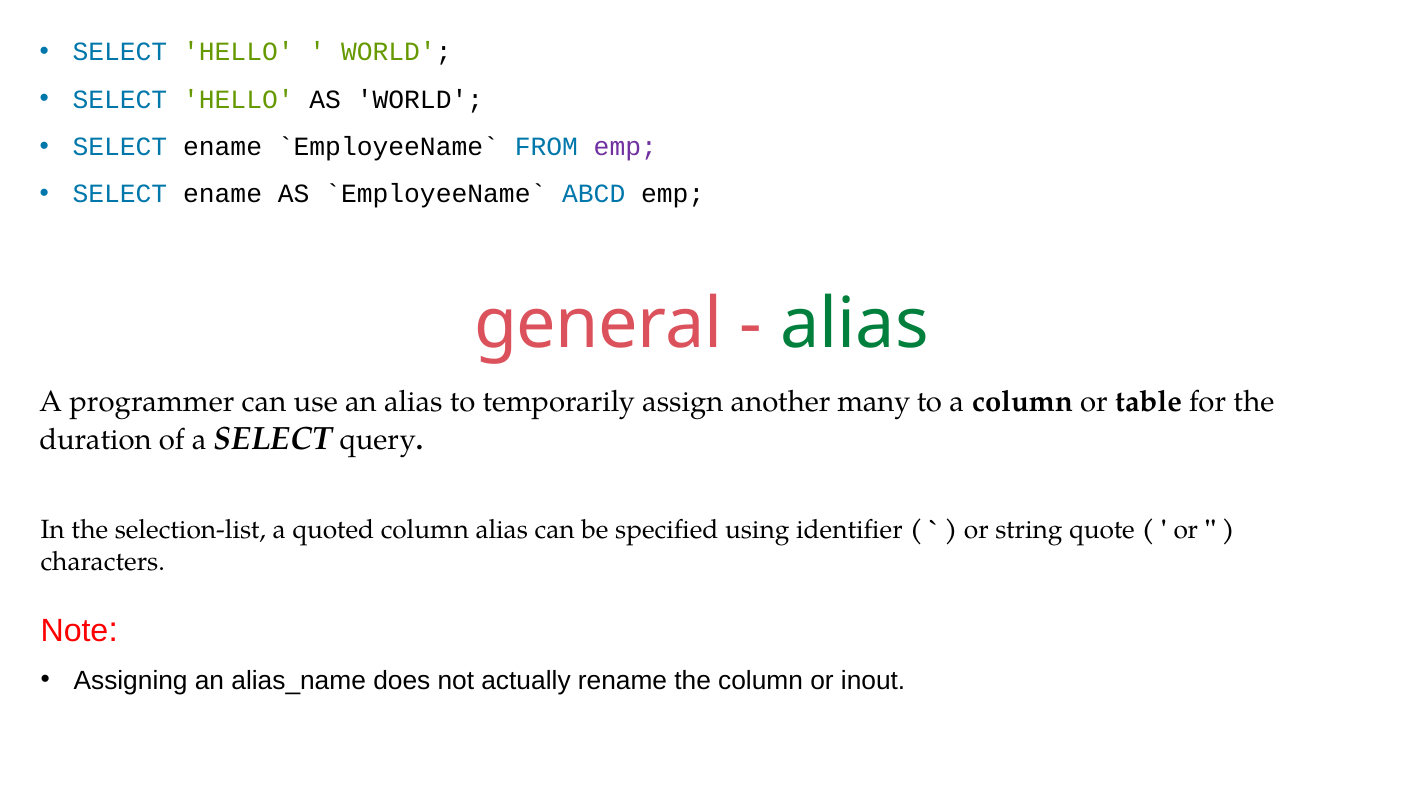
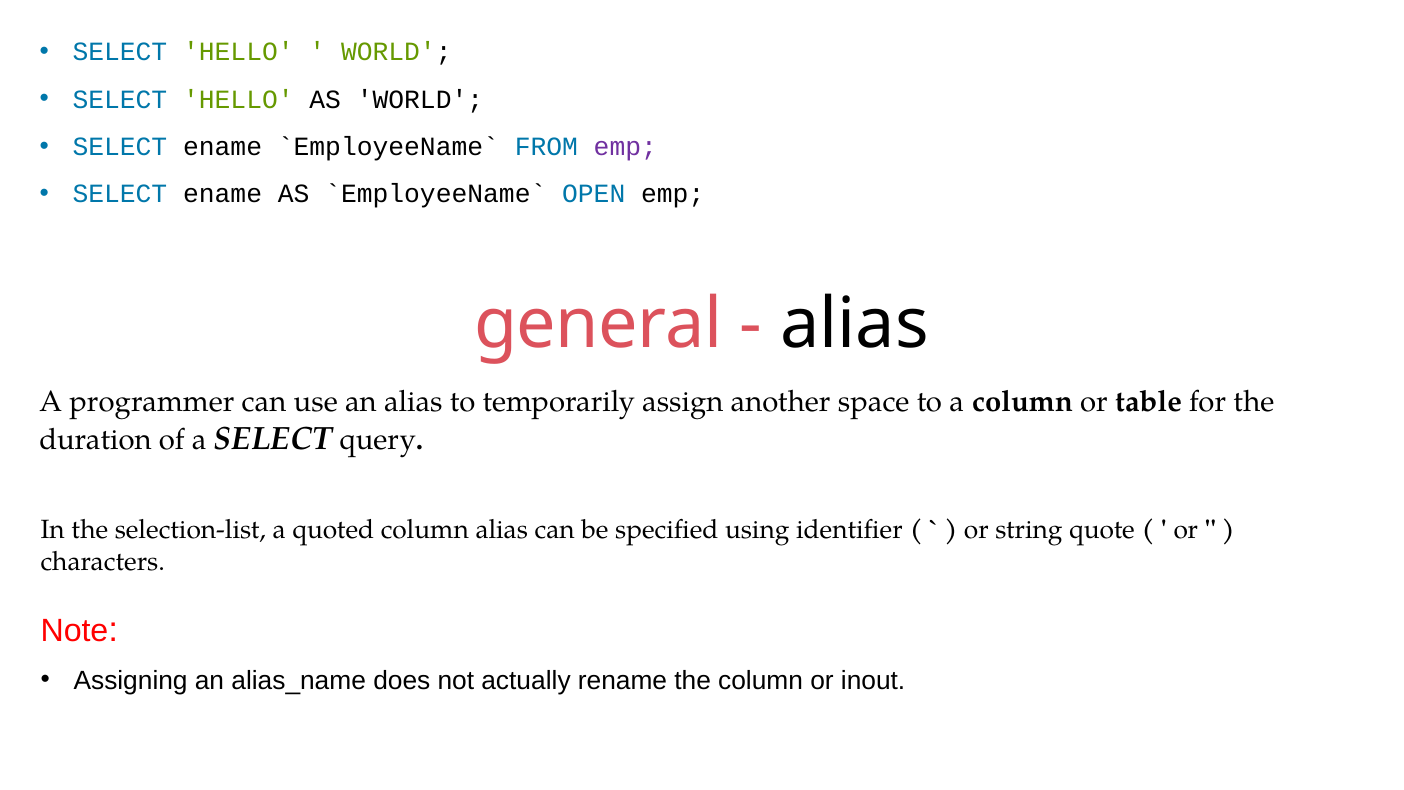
ABCD: ABCD -> OPEN
alias at (855, 324) colour: green -> black
many: many -> space
